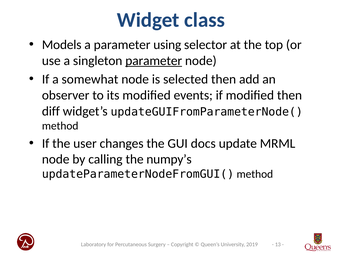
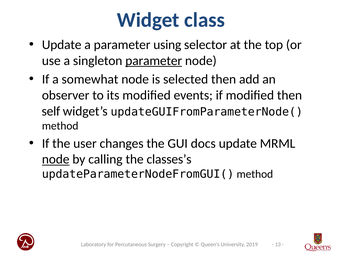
Models at (62, 45): Models -> Update
diff: diff -> self
node at (56, 160) underline: none -> present
numpy’s: numpy’s -> classes’s
